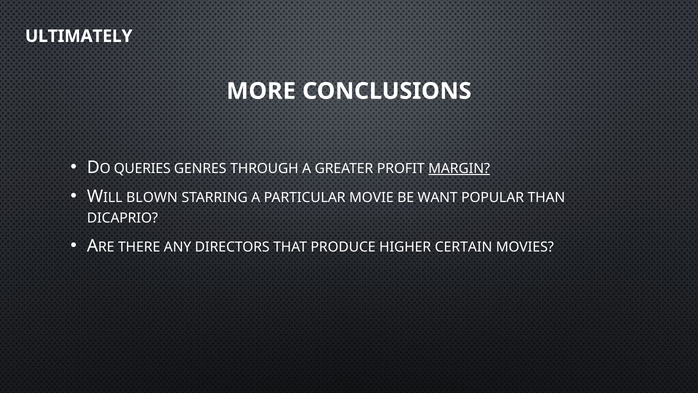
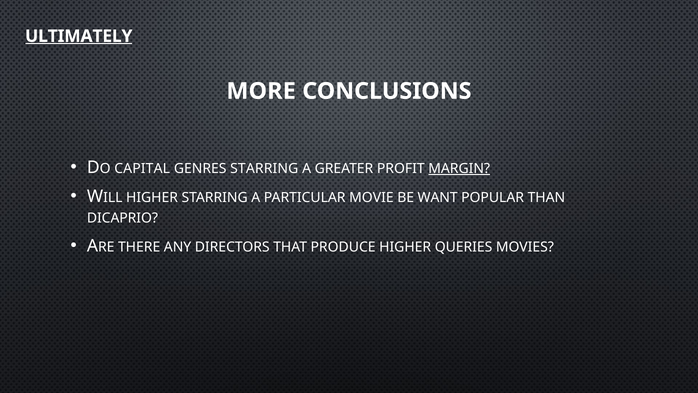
ULTIMATELY underline: none -> present
QUERIES: QUERIES -> CAPITAL
GENRES THROUGH: THROUGH -> STARRING
BLOWN at (152, 197): BLOWN -> HIGHER
CERTAIN: CERTAIN -> QUERIES
